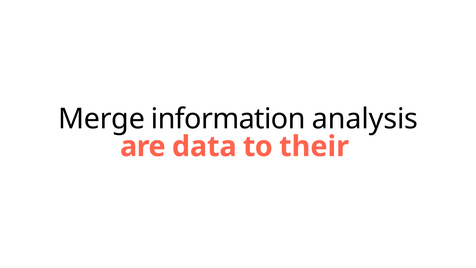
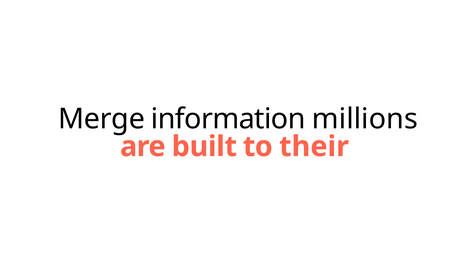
analysis: analysis -> millions
data: data -> built
